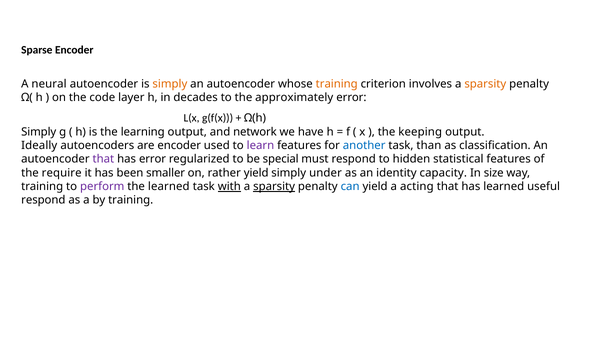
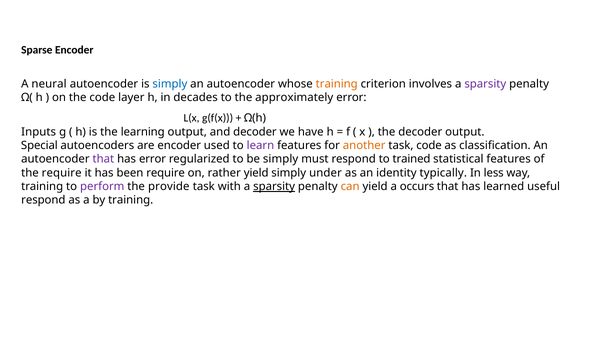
simply at (170, 84) colour: orange -> blue
sparsity at (485, 84) colour: orange -> purple
Simply at (39, 132): Simply -> Inputs
and network: network -> decoder
the keeping: keeping -> decoder
Ideally: Ideally -> Special
another colour: blue -> orange
task than: than -> code
be special: special -> simply
hidden: hidden -> trained
been smaller: smaller -> require
capacity: capacity -> typically
size: size -> less
the learned: learned -> provide
with underline: present -> none
can colour: blue -> orange
acting: acting -> occurs
